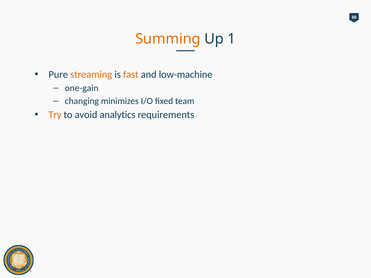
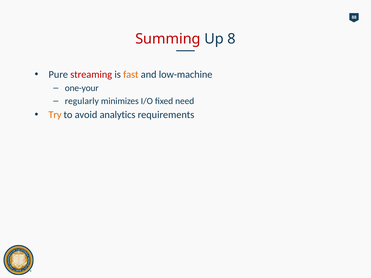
Summing colour: orange -> red
1: 1 -> 8
streaming colour: orange -> red
one-gain: one-gain -> one-your
changing: changing -> regularly
team: team -> need
